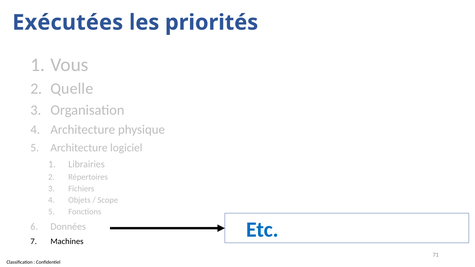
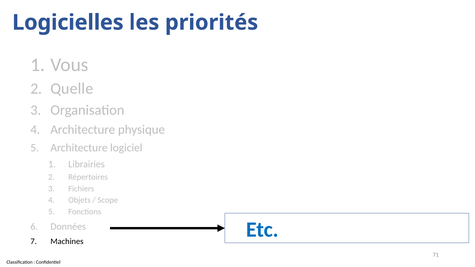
Exécutées: Exécutées -> Logicielles
